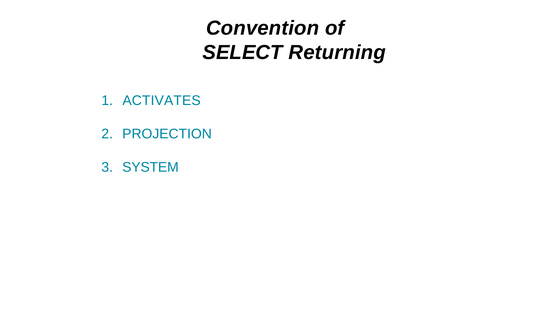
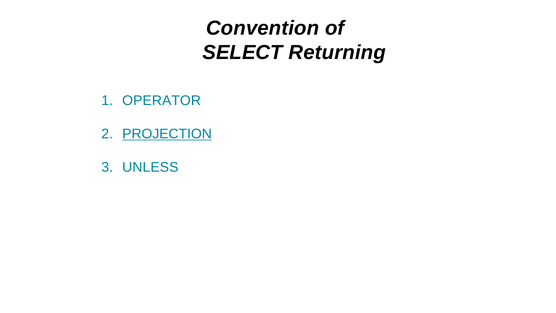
ACTIVATES: ACTIVATES -> OPERATOR
PROJECTION underline: none -> present
SYSTEM: SYSTEM -> UNLESS
